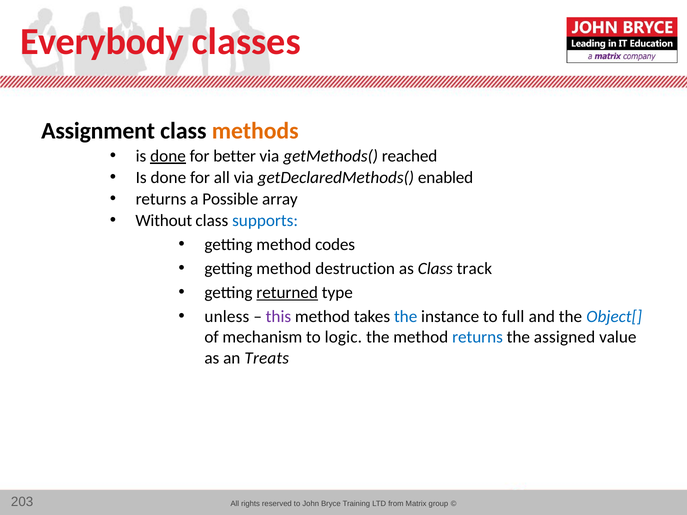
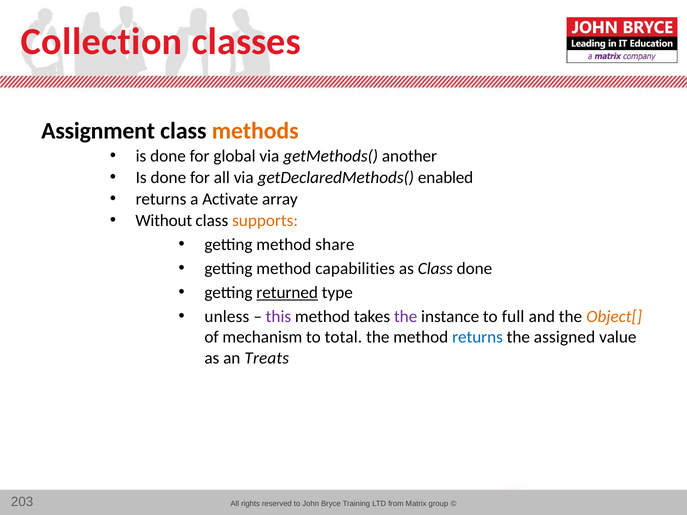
Everybody: Everybody -> Collection
done at (168, 156) underline: present -> none
better: better -> global
reached: reached -> another
Possible: Possible -> Activate
supports colour: blue -> orange
codes: codes -> share
destruction: destruction -> capabilities
Class track: track -> done
the at (406, 317) colour: blue -> purple
Object[ colour: blue -> orange
logic: logic -> total
